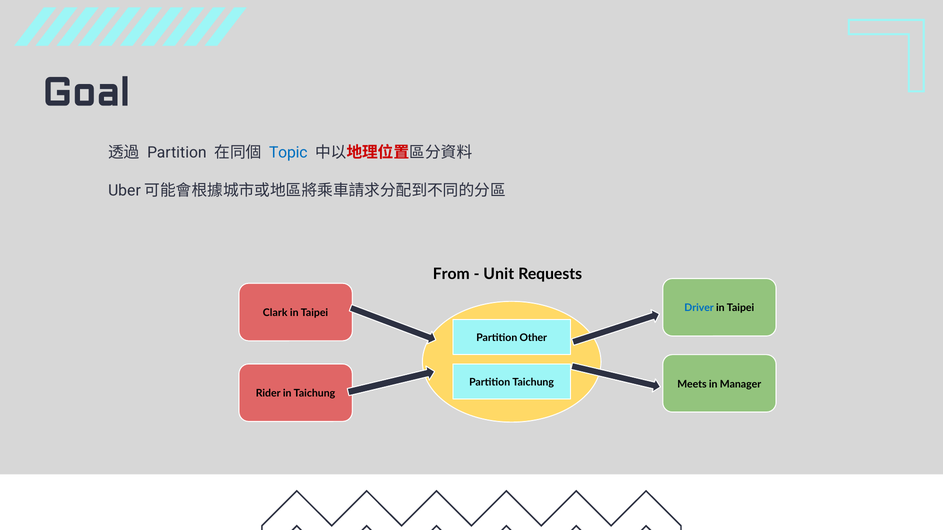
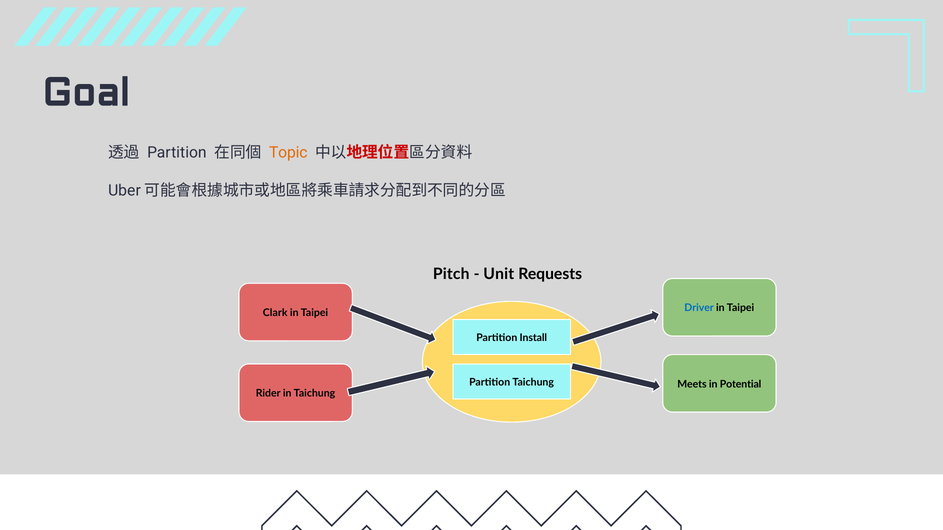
Topic colour: blue -> orange
From: From -> Pitch
Other: Other -> Install
Manager: Manager -> Potential
